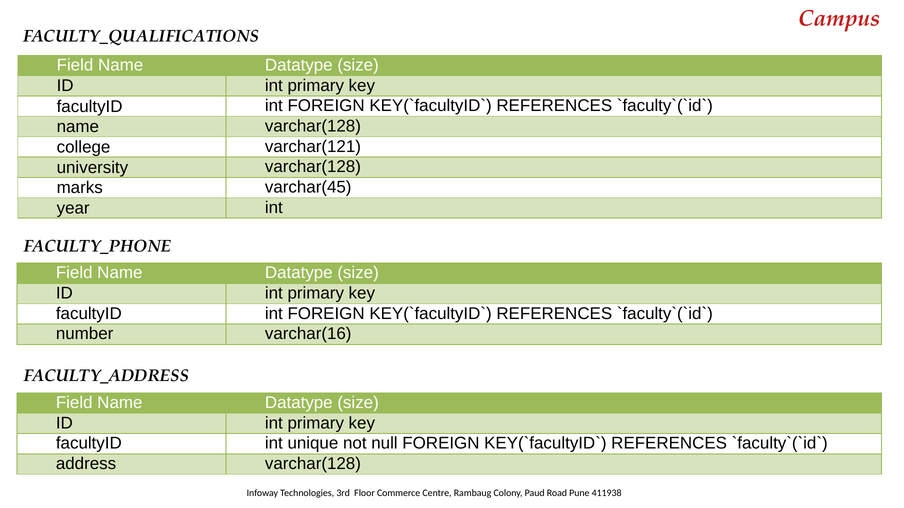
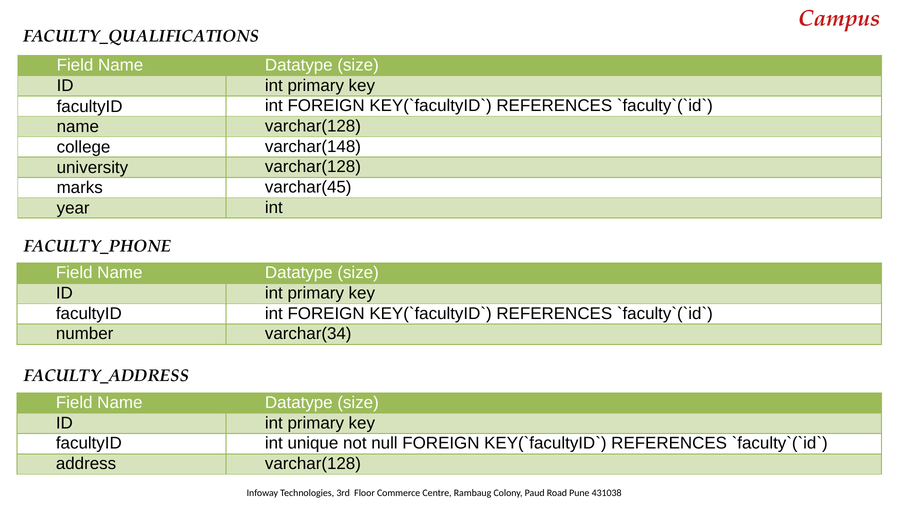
varchar(121: varchar(121 -> varchar(148
varchar(16: varchar(16 -> varchar(34
411938: 411938 -> 431038
